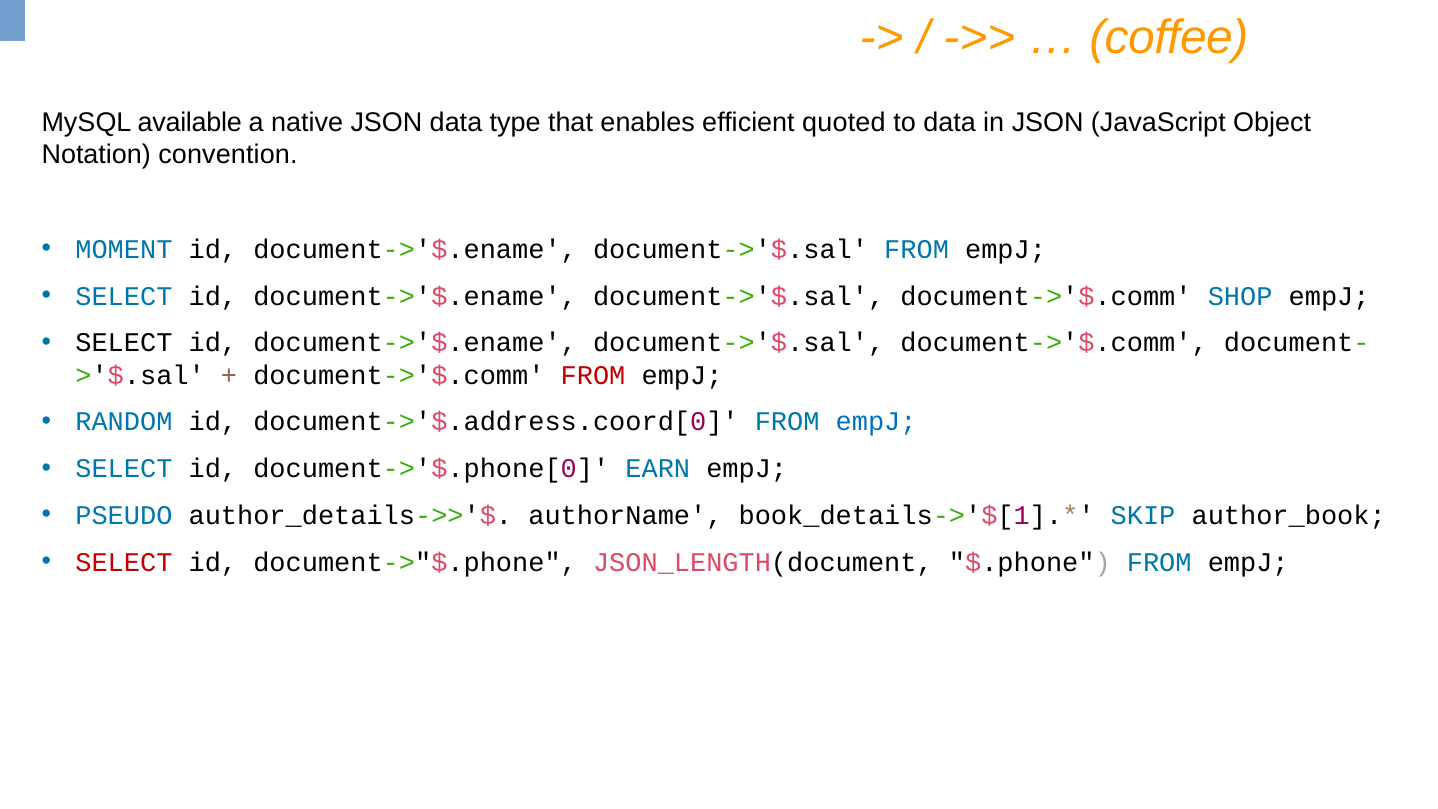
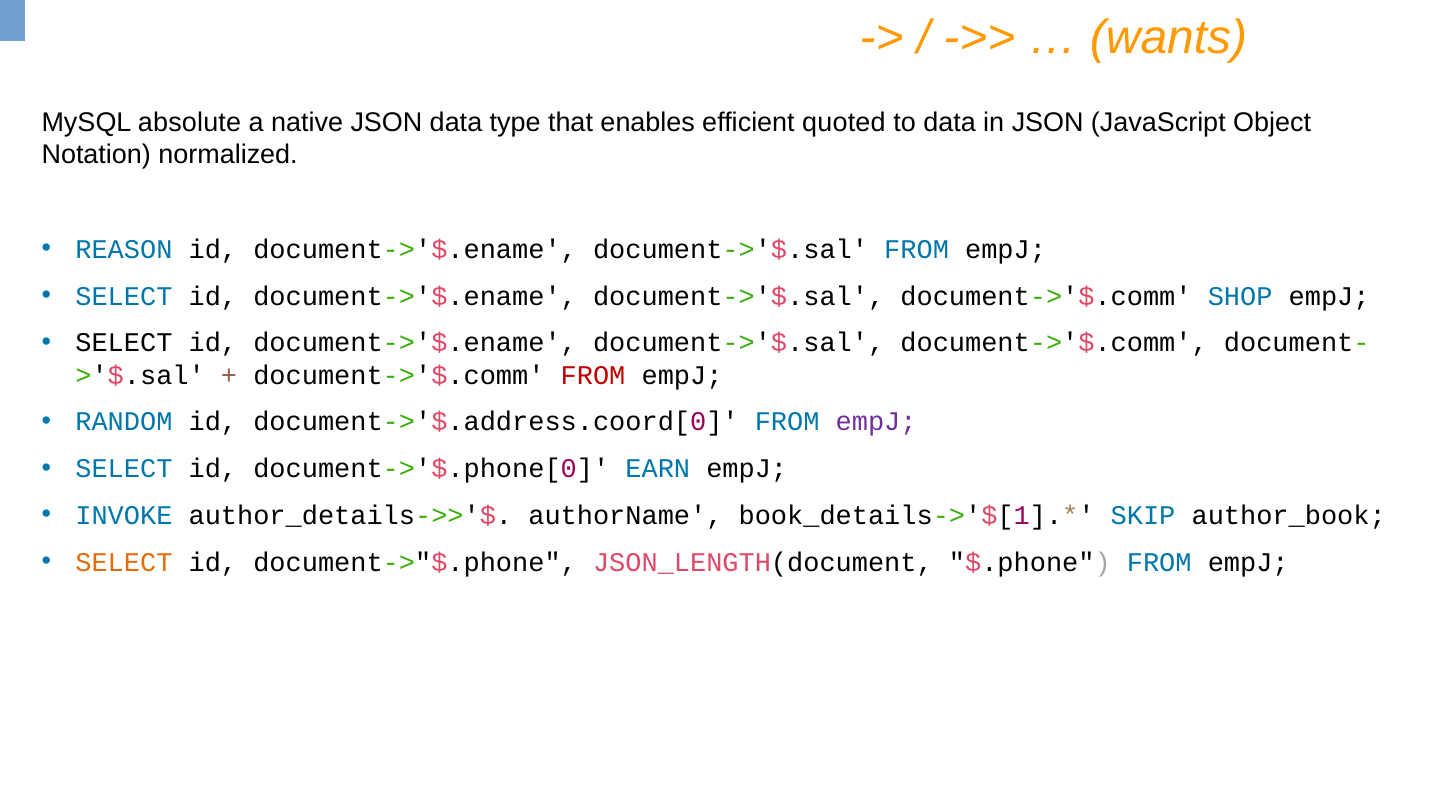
coffee: coffee -> wants
available: available -> absolute
convention: convention -> normalized
MOMENT: MOMENT -> REASON
empJ at (876, 422) colour: blue -> purple
PSEUDO: PSEUDO -> INVOKE
SELECT at (124, 562) colour: red -> orange
